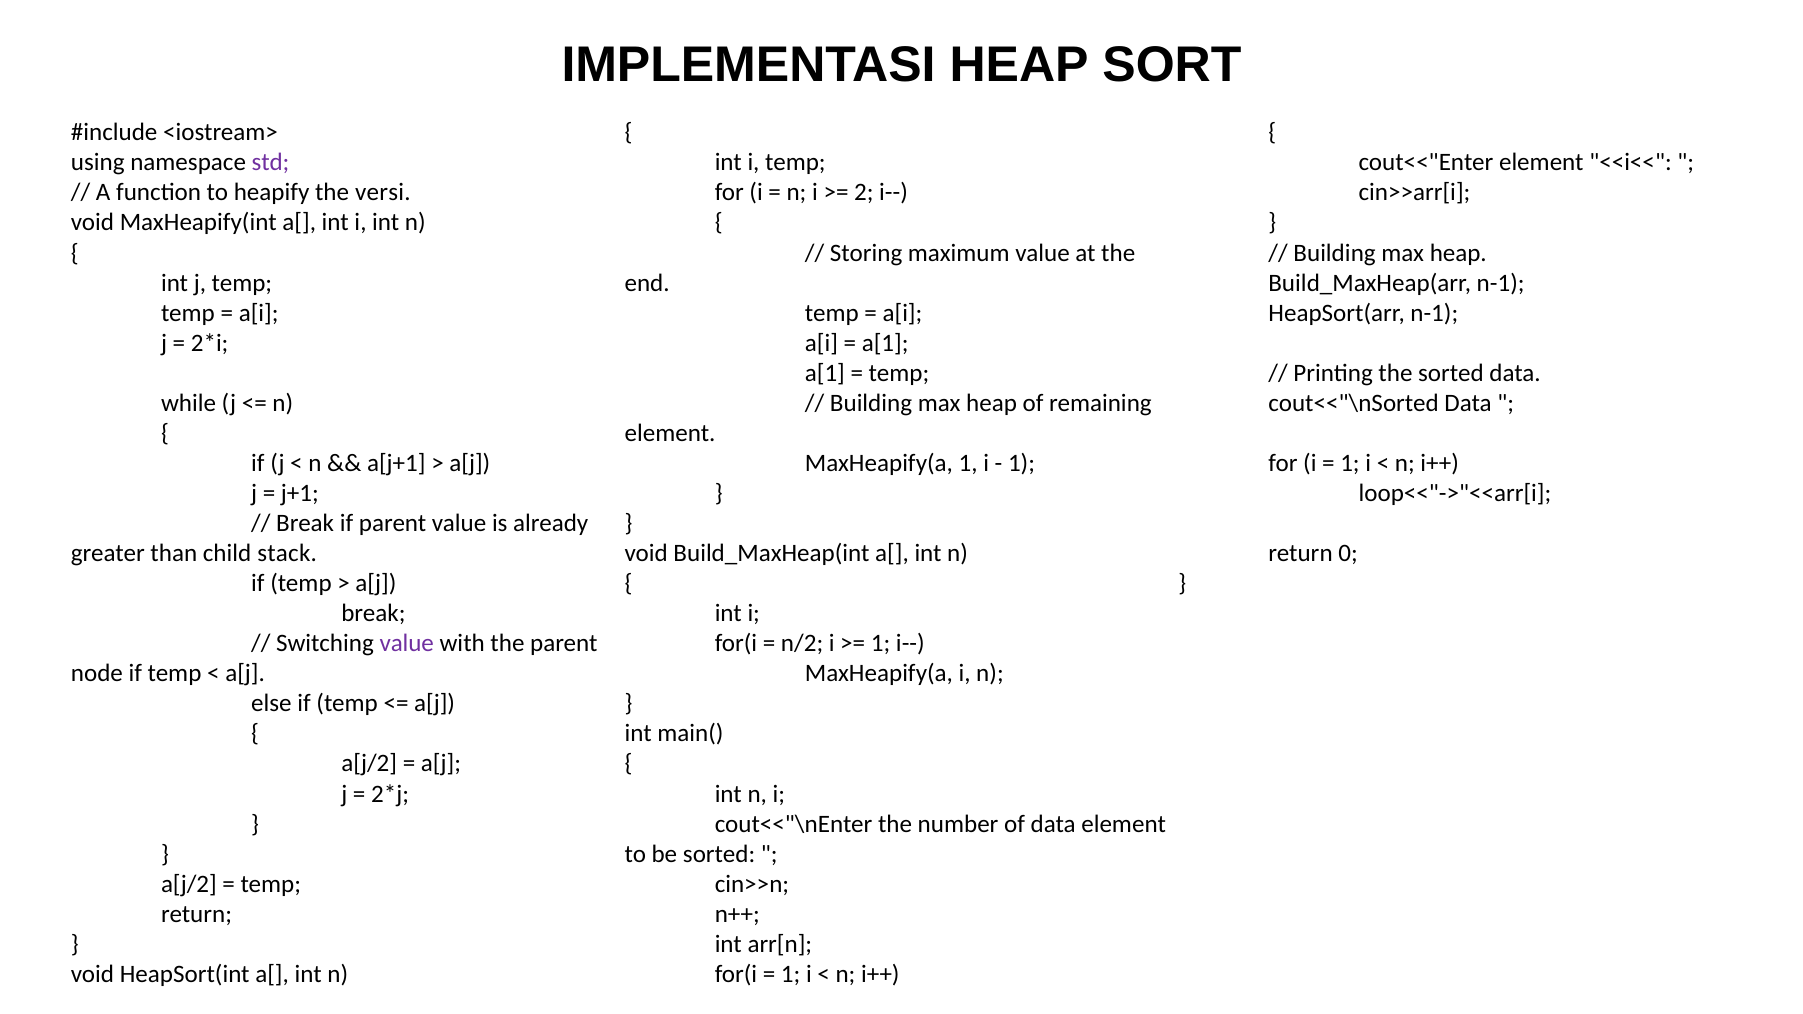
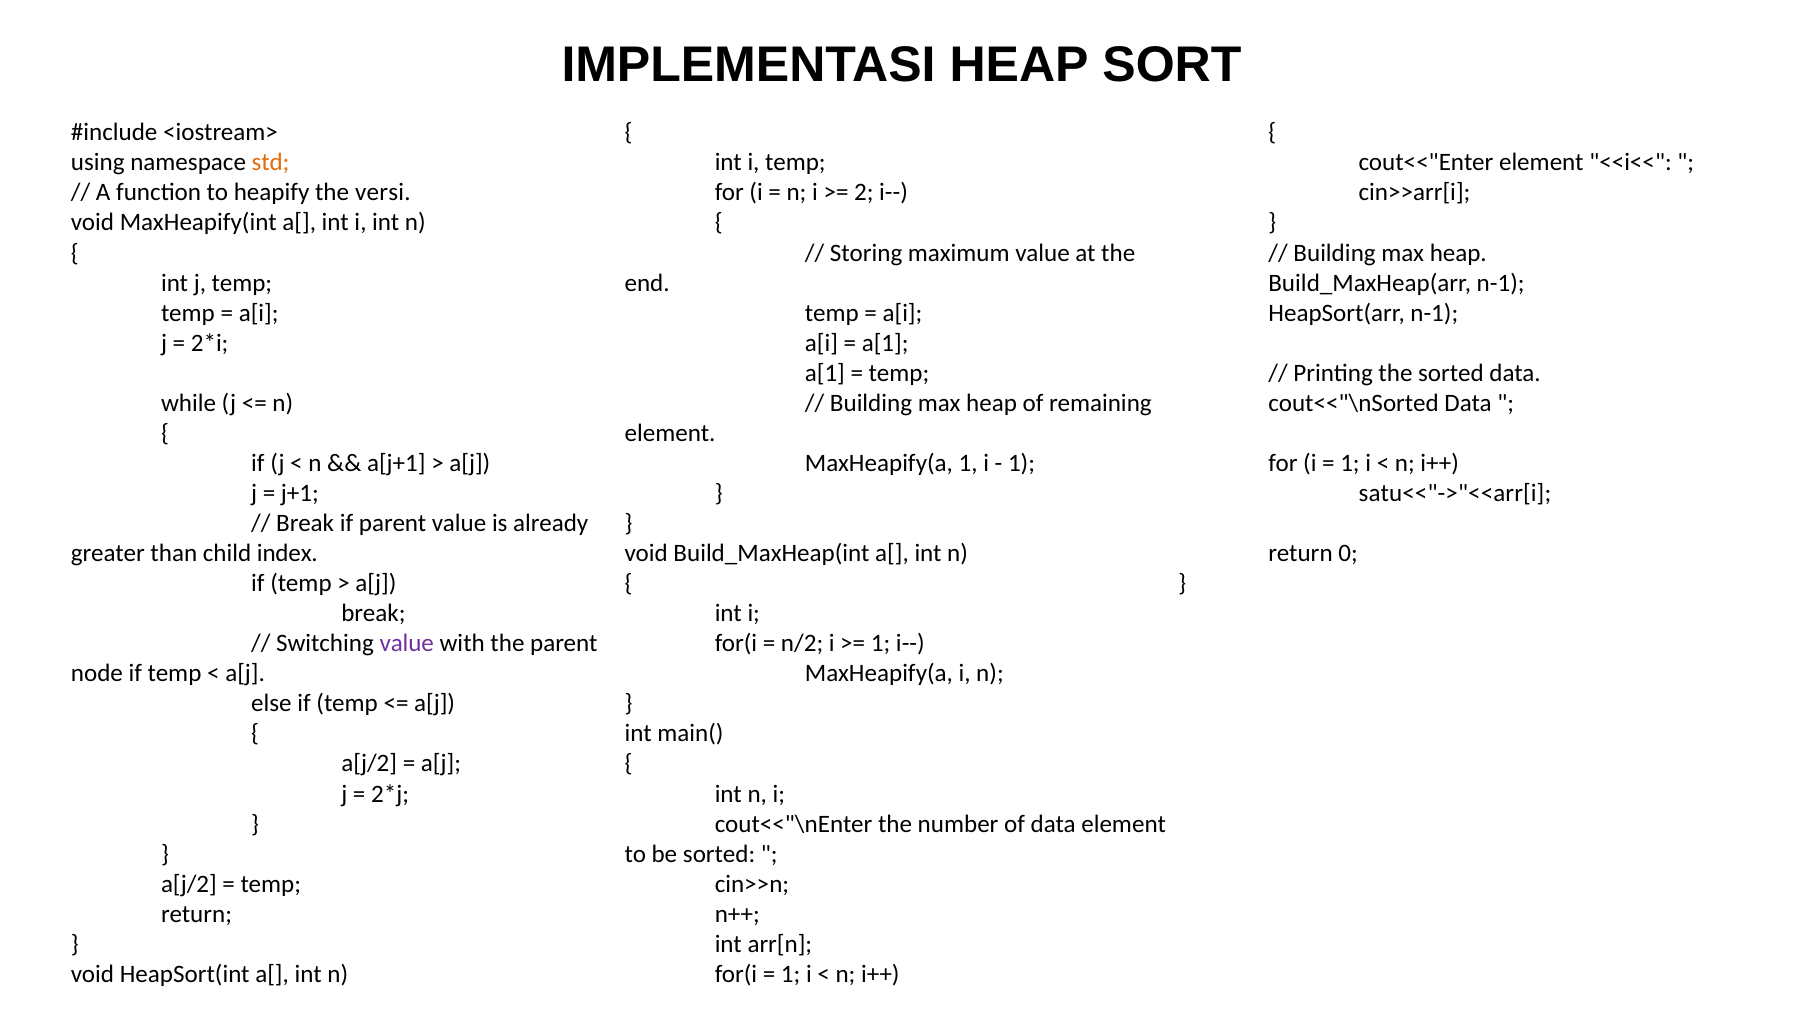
std colour: purple -> orange
loop<<"->"<<arr[i: loop<<"->"<<arr[i -> satu<<"->"<<arr[i
stack: stack -> index
